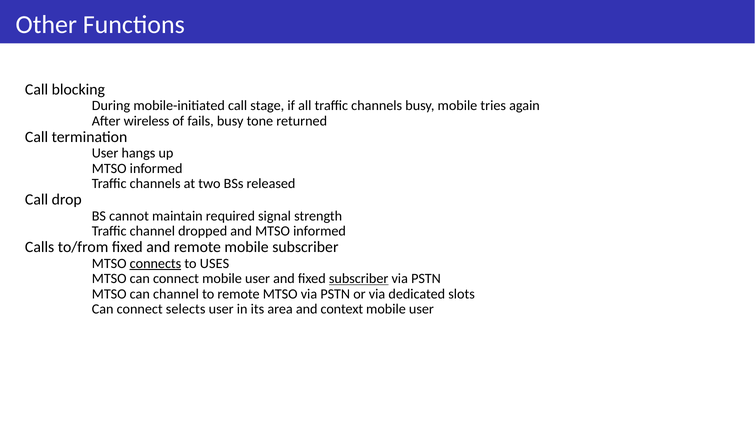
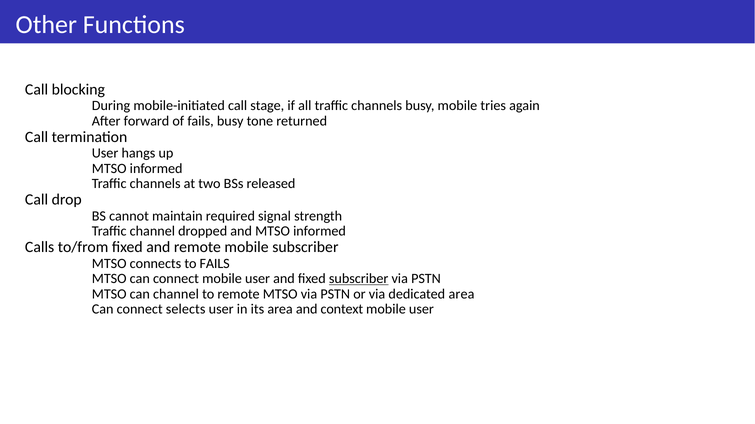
wireless: wireless -> forward
connects underline: present -> none
to USES: USES -> FAILS
dedicated slots: slots -> area
